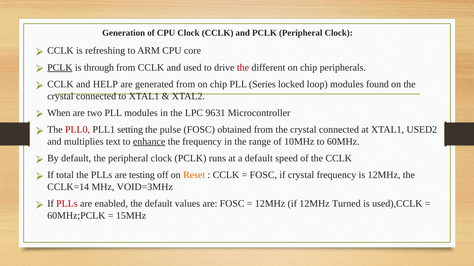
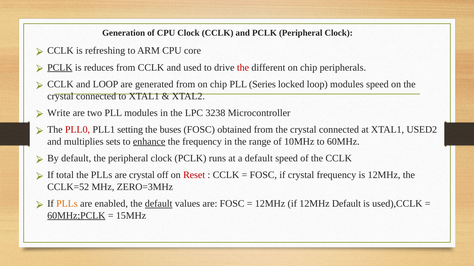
through: through -> reduces
and HELP: HELP -> LOOP
modules found: found -> speed
When: When -> Write
9631: 9631 -> 3238
pulse: pulse -> buses
text: text -> sets
are testing: testing -> crystal
Reset colour: orange -> red
CCLK=14: CCLK=14 -> CCLK=52
VOID=3MHz: VOID=3MHz -> ZERO=3MHz
PLLs at (67, 204) colour: red -> orange
default at (159, 204) underline: none -> present
12MHz Turned: Turned -> Default
60MHz;PCLK underline: none -> present
